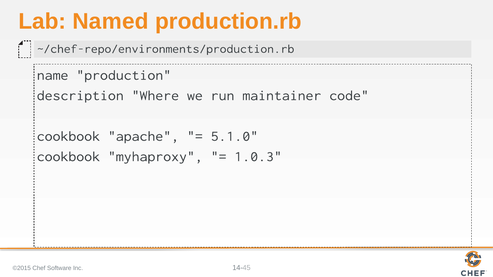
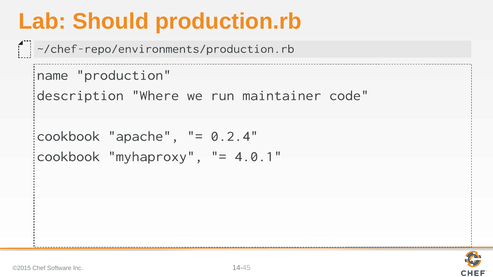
Named: Named -> Should
5.1.0: 5.1.0 -> 0.2.4
1.0.3: 1.0.3 -> 4.0.1
